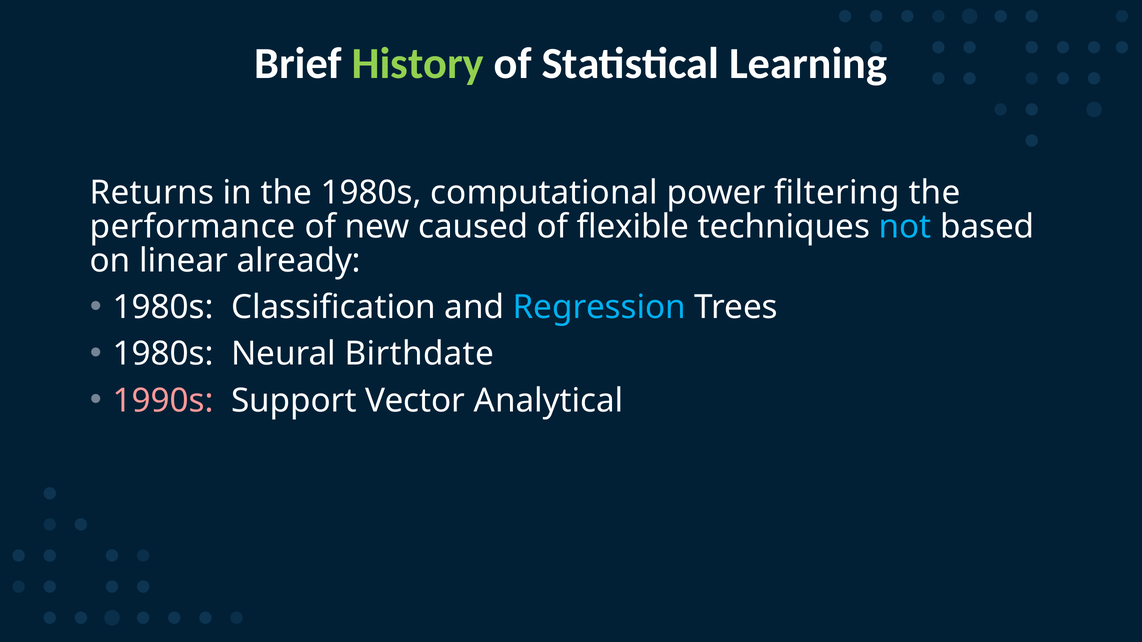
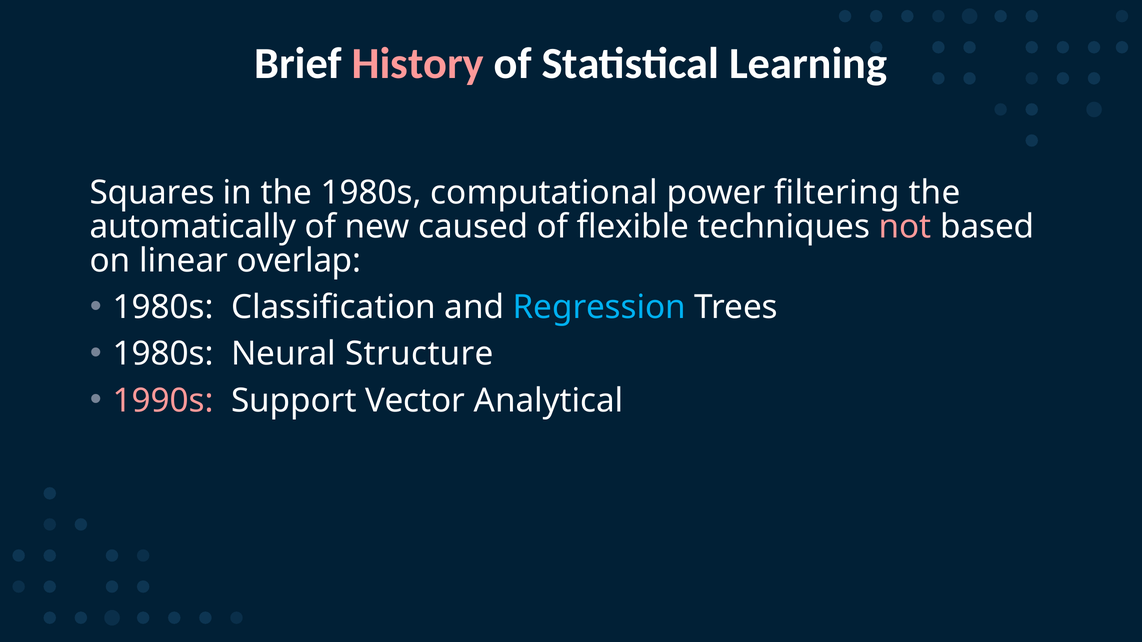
History colour: light green -> pink
Returns: Returns -> Squares
performance: performance -> automatically
not colour: light blue -> pink
already: already -> overlap
Birthdate: Birthdate -> Structure
